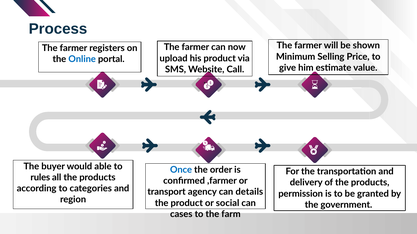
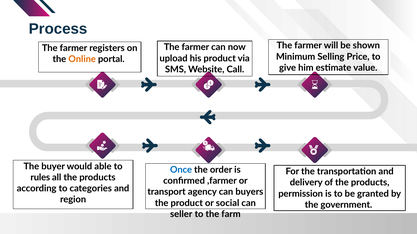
Online colour: blue -> orange
details: details -> buyers
cases: cases -> seller
